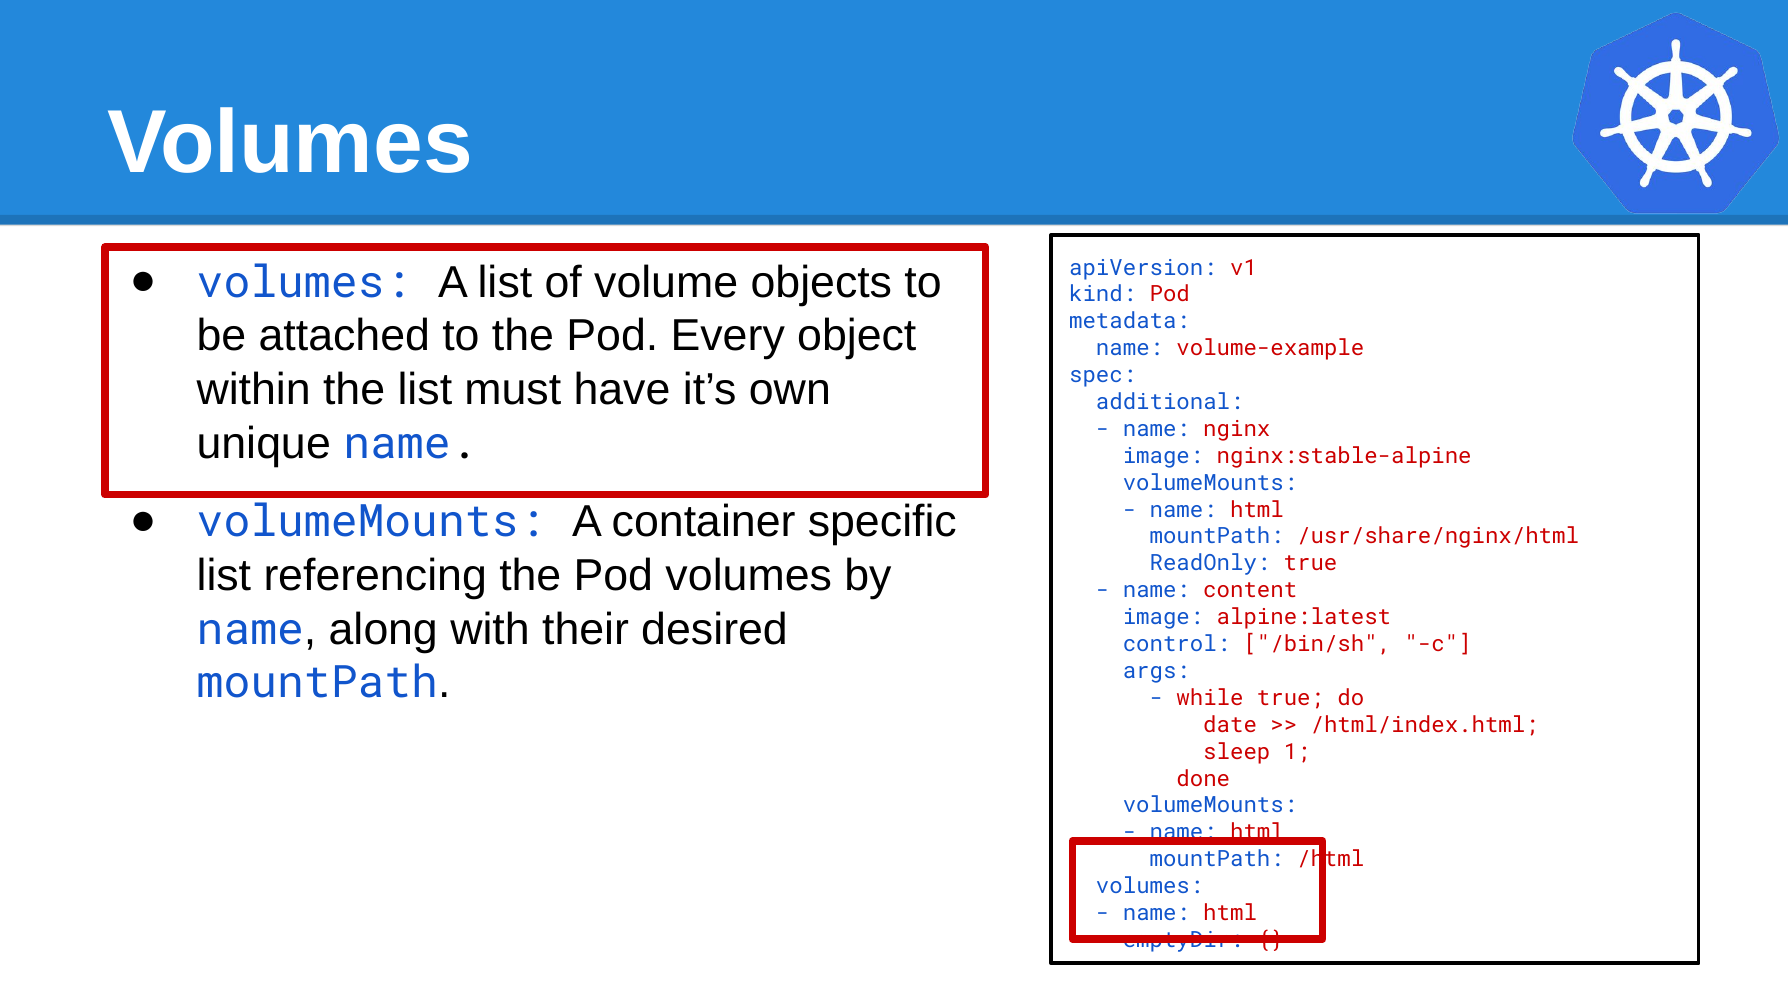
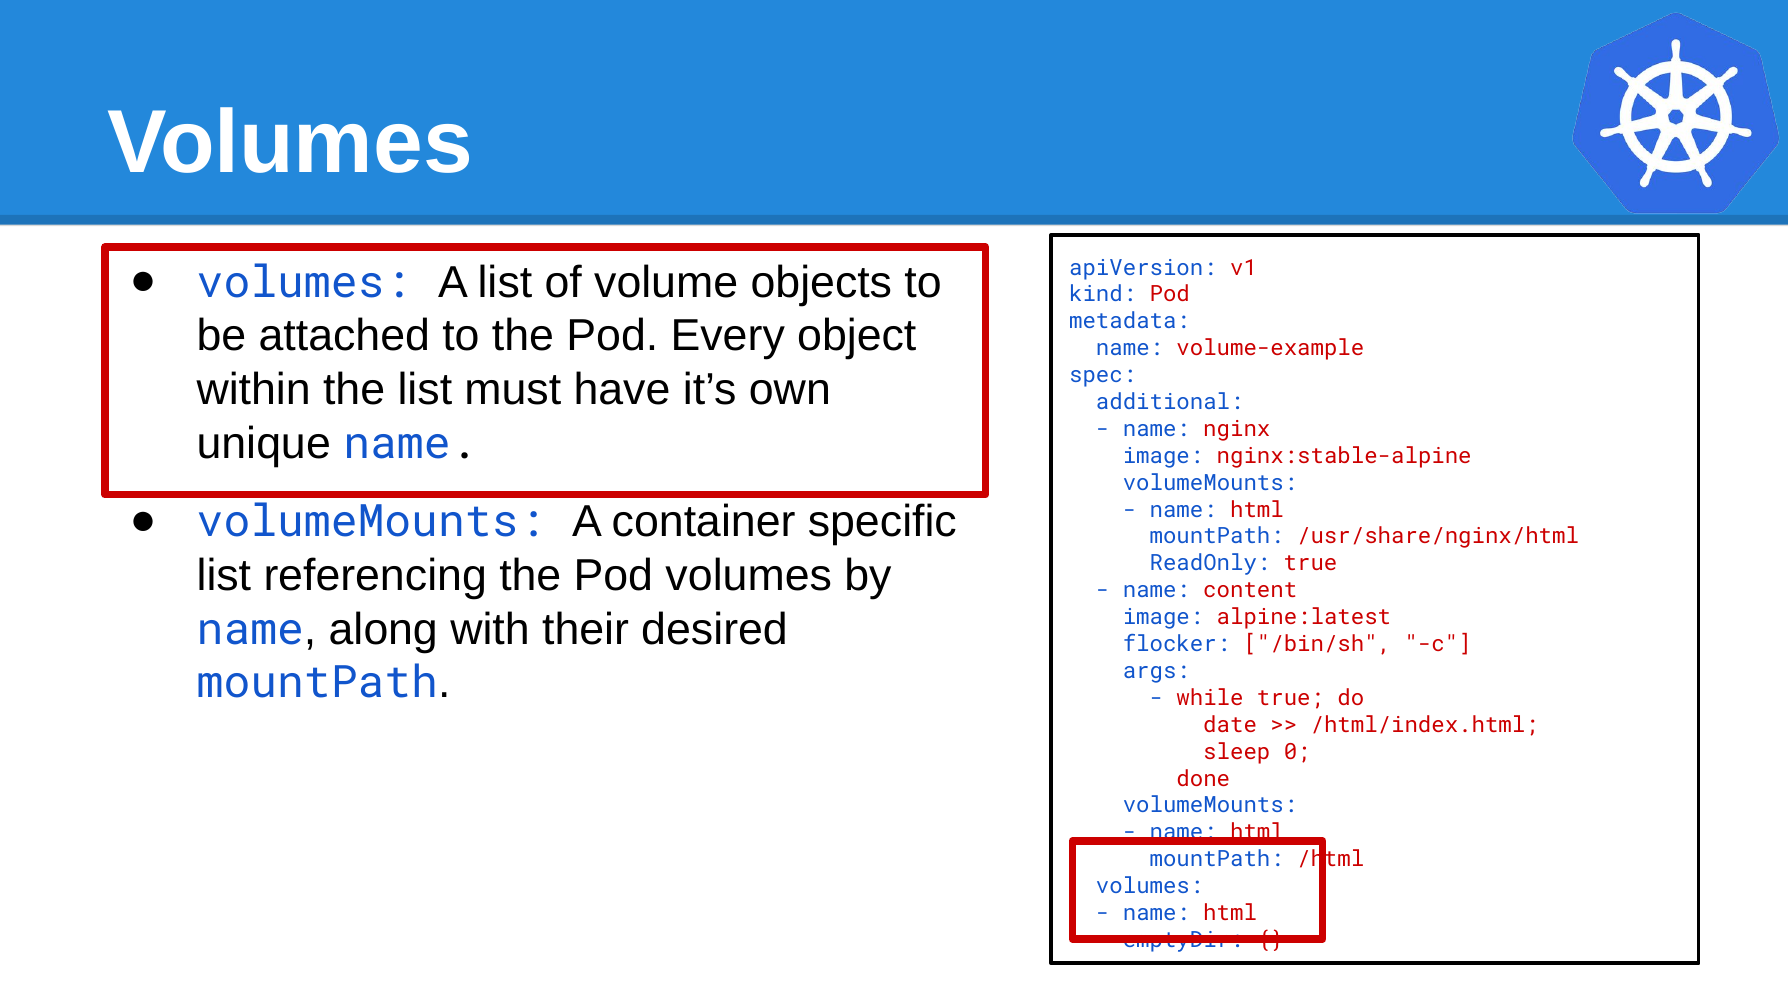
control: control -> flocker
1: 1 -> 0
